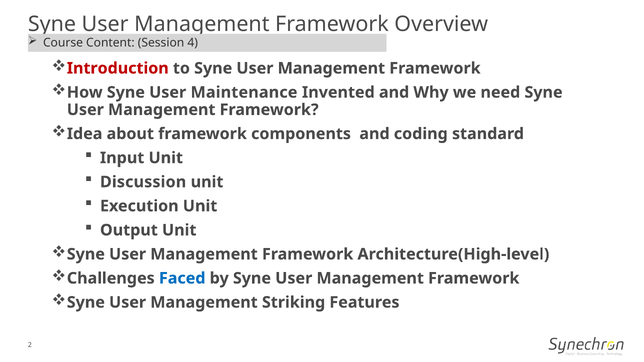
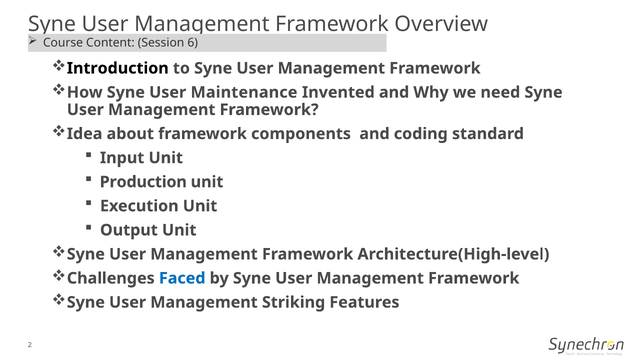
4: 4 -> 6
Introduction colour: red -> black
Discussion: Discussion -> Production
